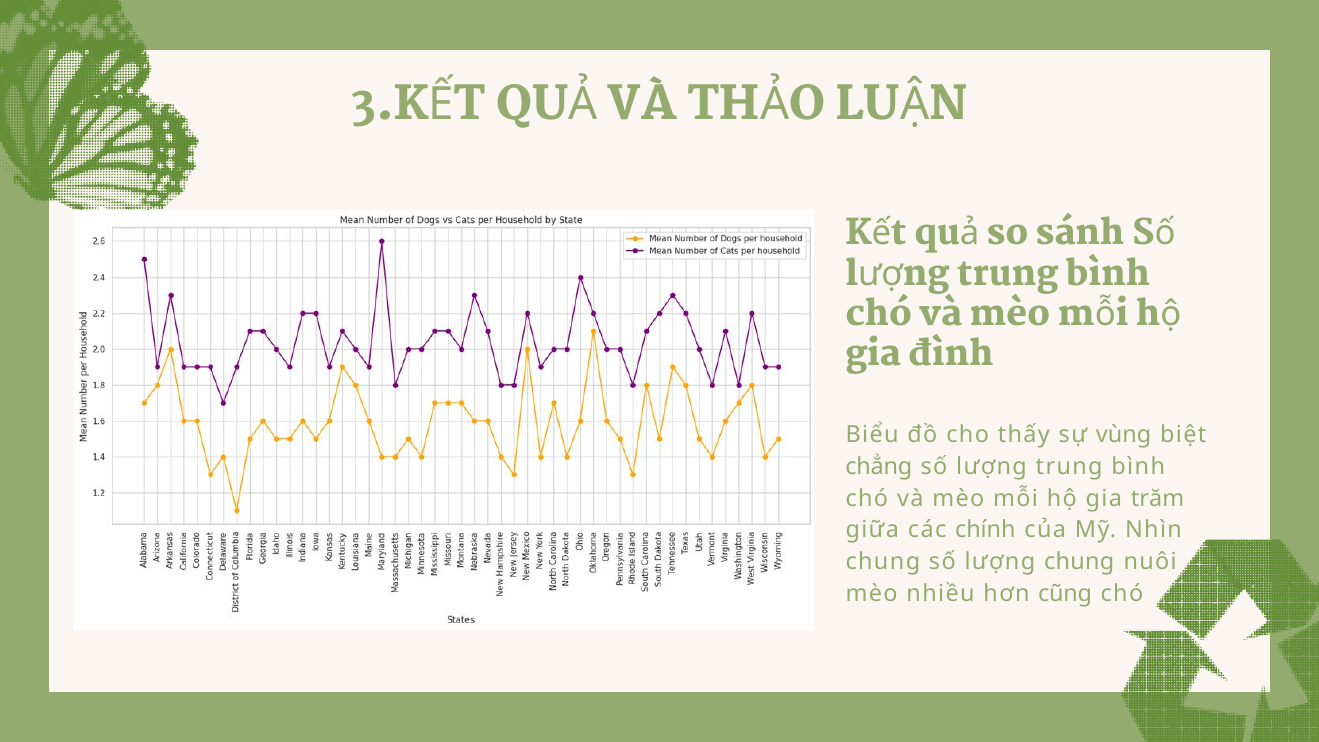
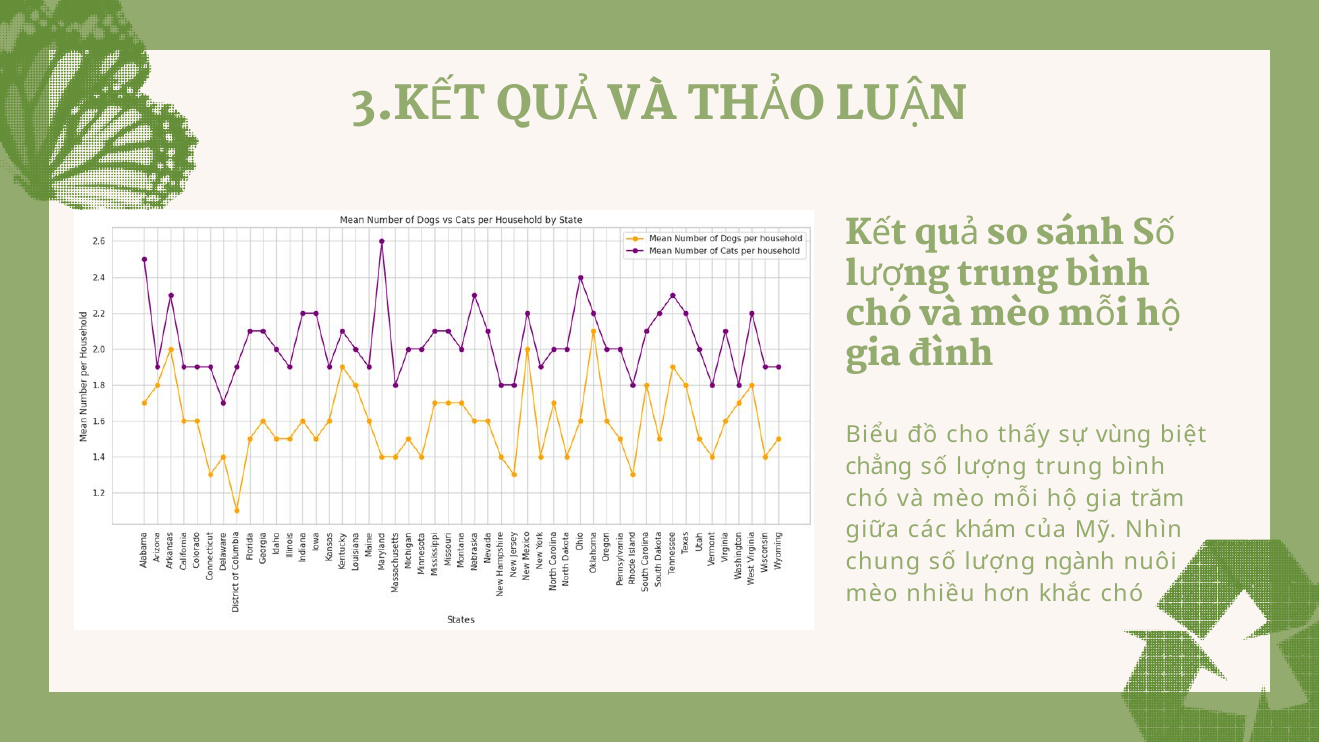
chính: chính -> khám
lượng chung: chung -> ngành
cũng: cũng -> khắc
